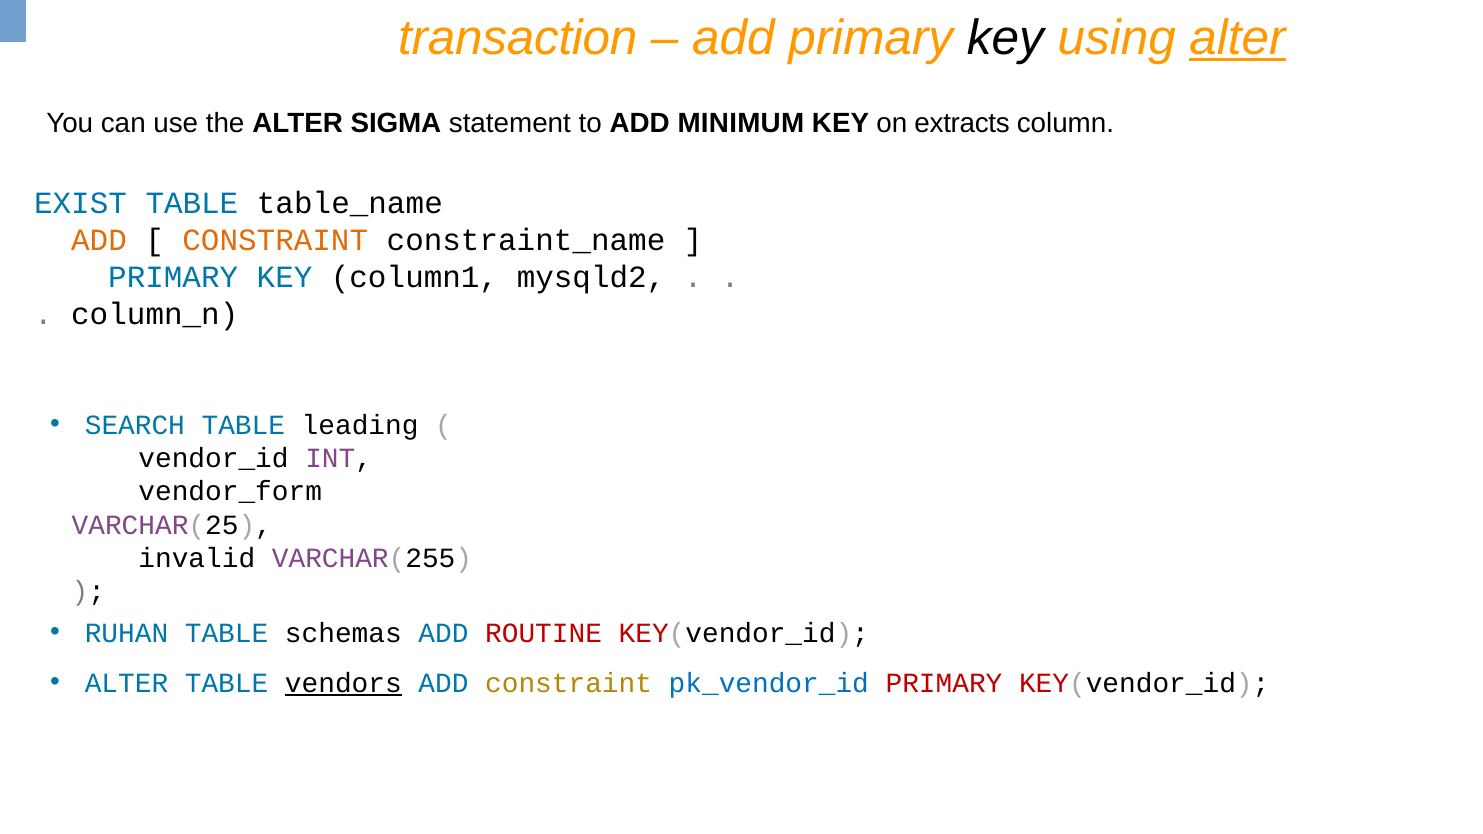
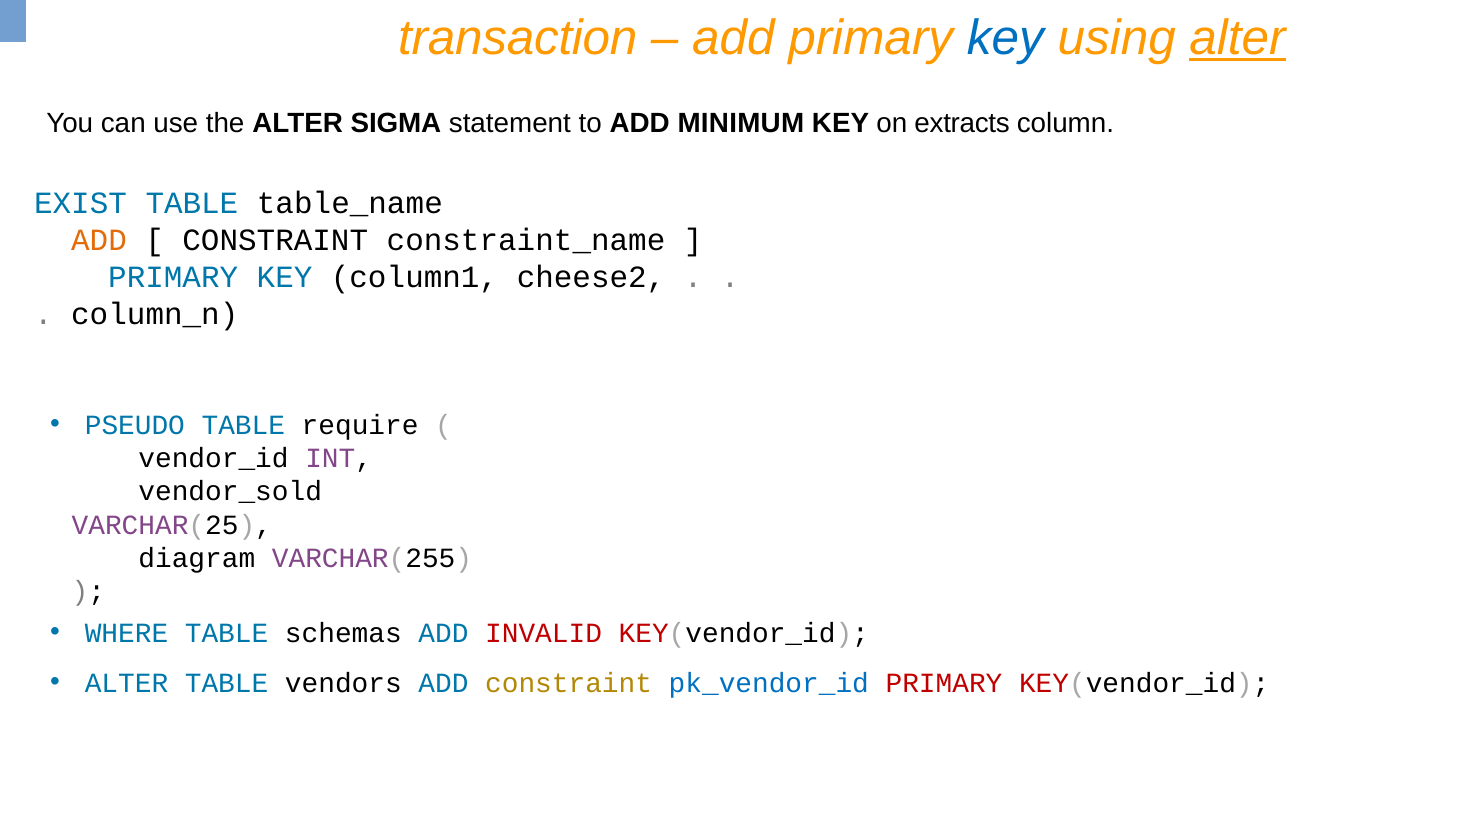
key at (1005, 39) colour: black -> blue
CONSTRAINT at (275, 241) colour: orange -> black
mysqld2: mysqld2 -> cheese2
SEARCH: SEARCH -> PSEUDO
leading: leading -> require
vendor_form: vendor_form -> vendor_sold
invalid: invalid -> diagram
RUHAN: RUHAN -> WHERE
ROUTINE: ROUTINE -> INVALID
vendors underline: present -> none
